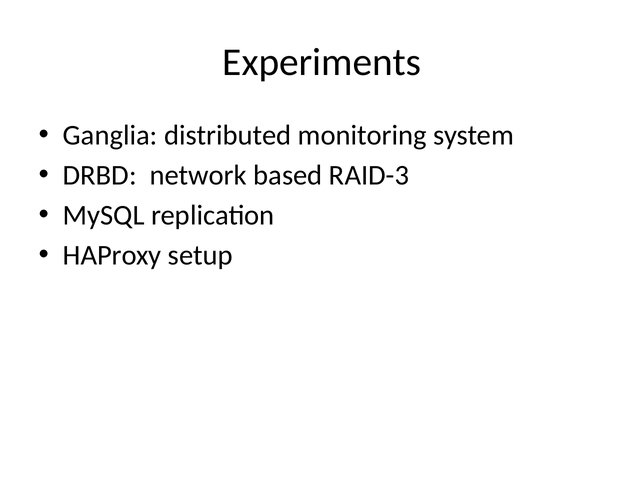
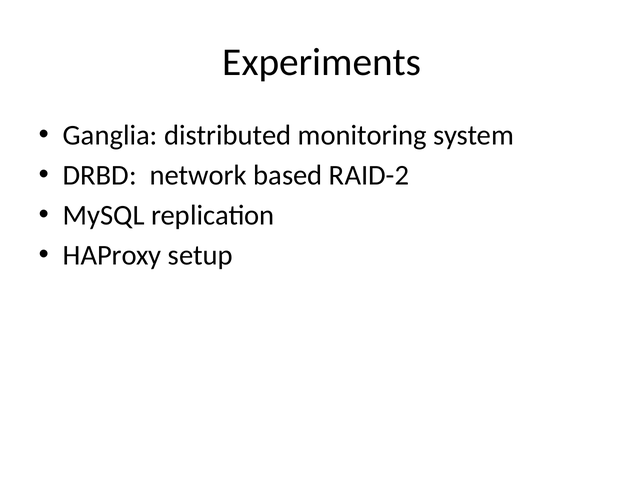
RAID-3: RAID-3 -> RAID-2
